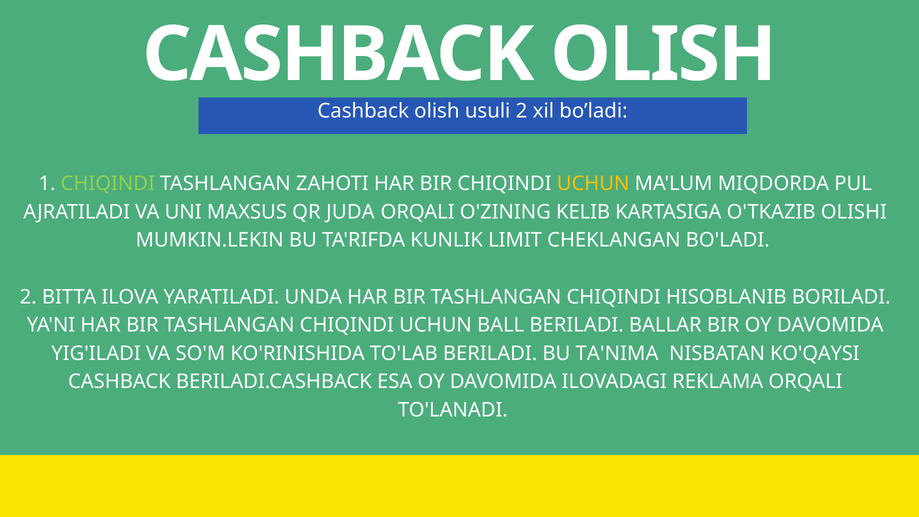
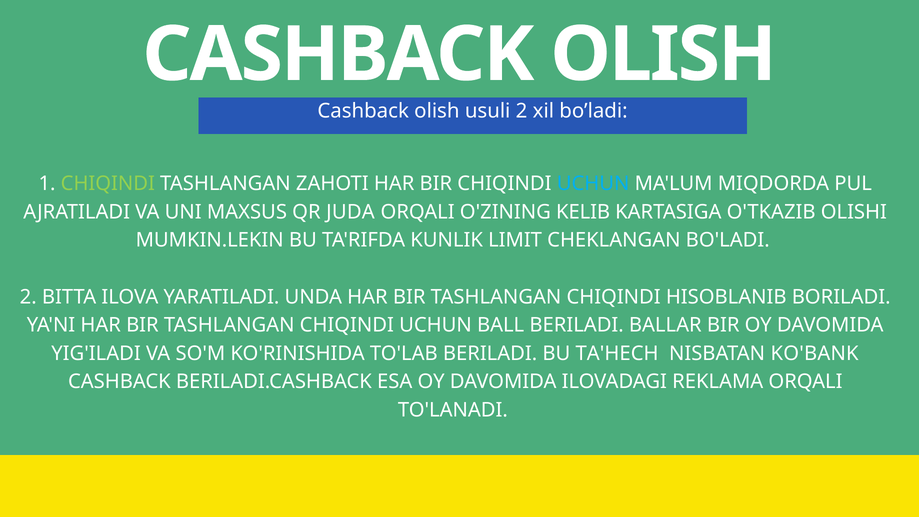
UCHUN at (593, 184) colour: yellow -> light blue
TA'NIMA: TA'NIMA -> TA'HECH
KO'QAYSI: KO'QAYSI -> KO'BANK
